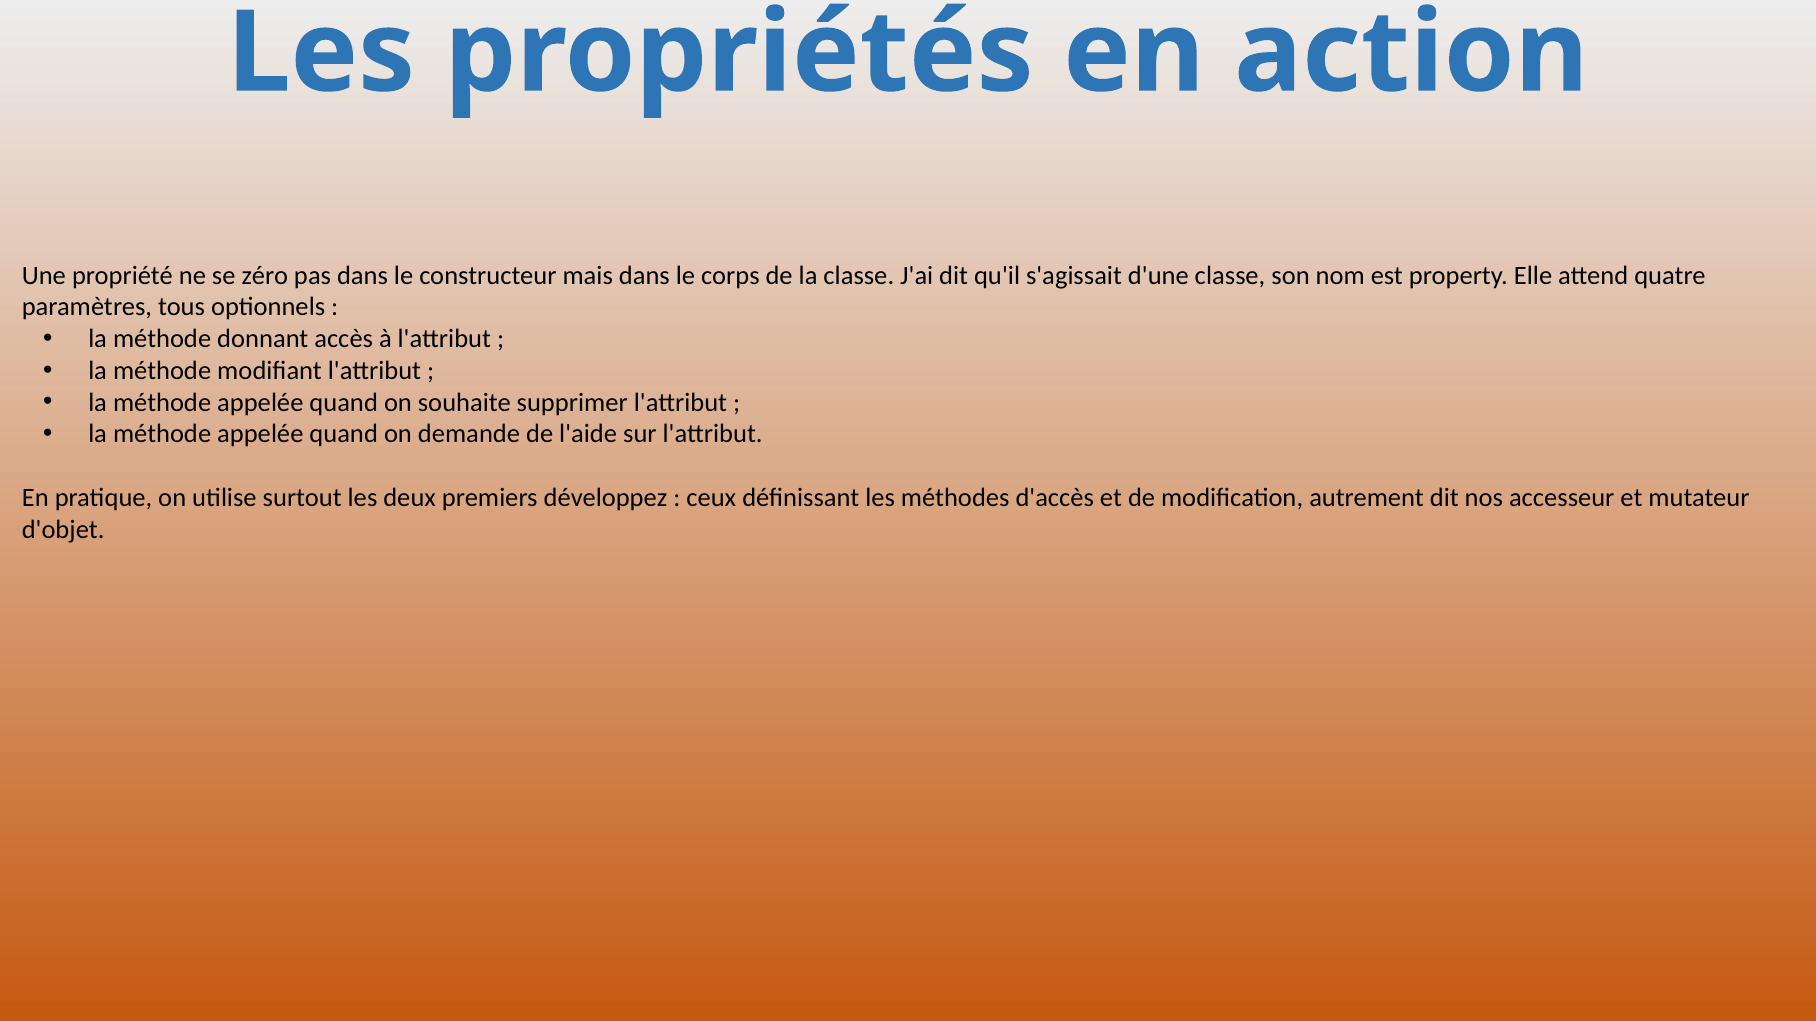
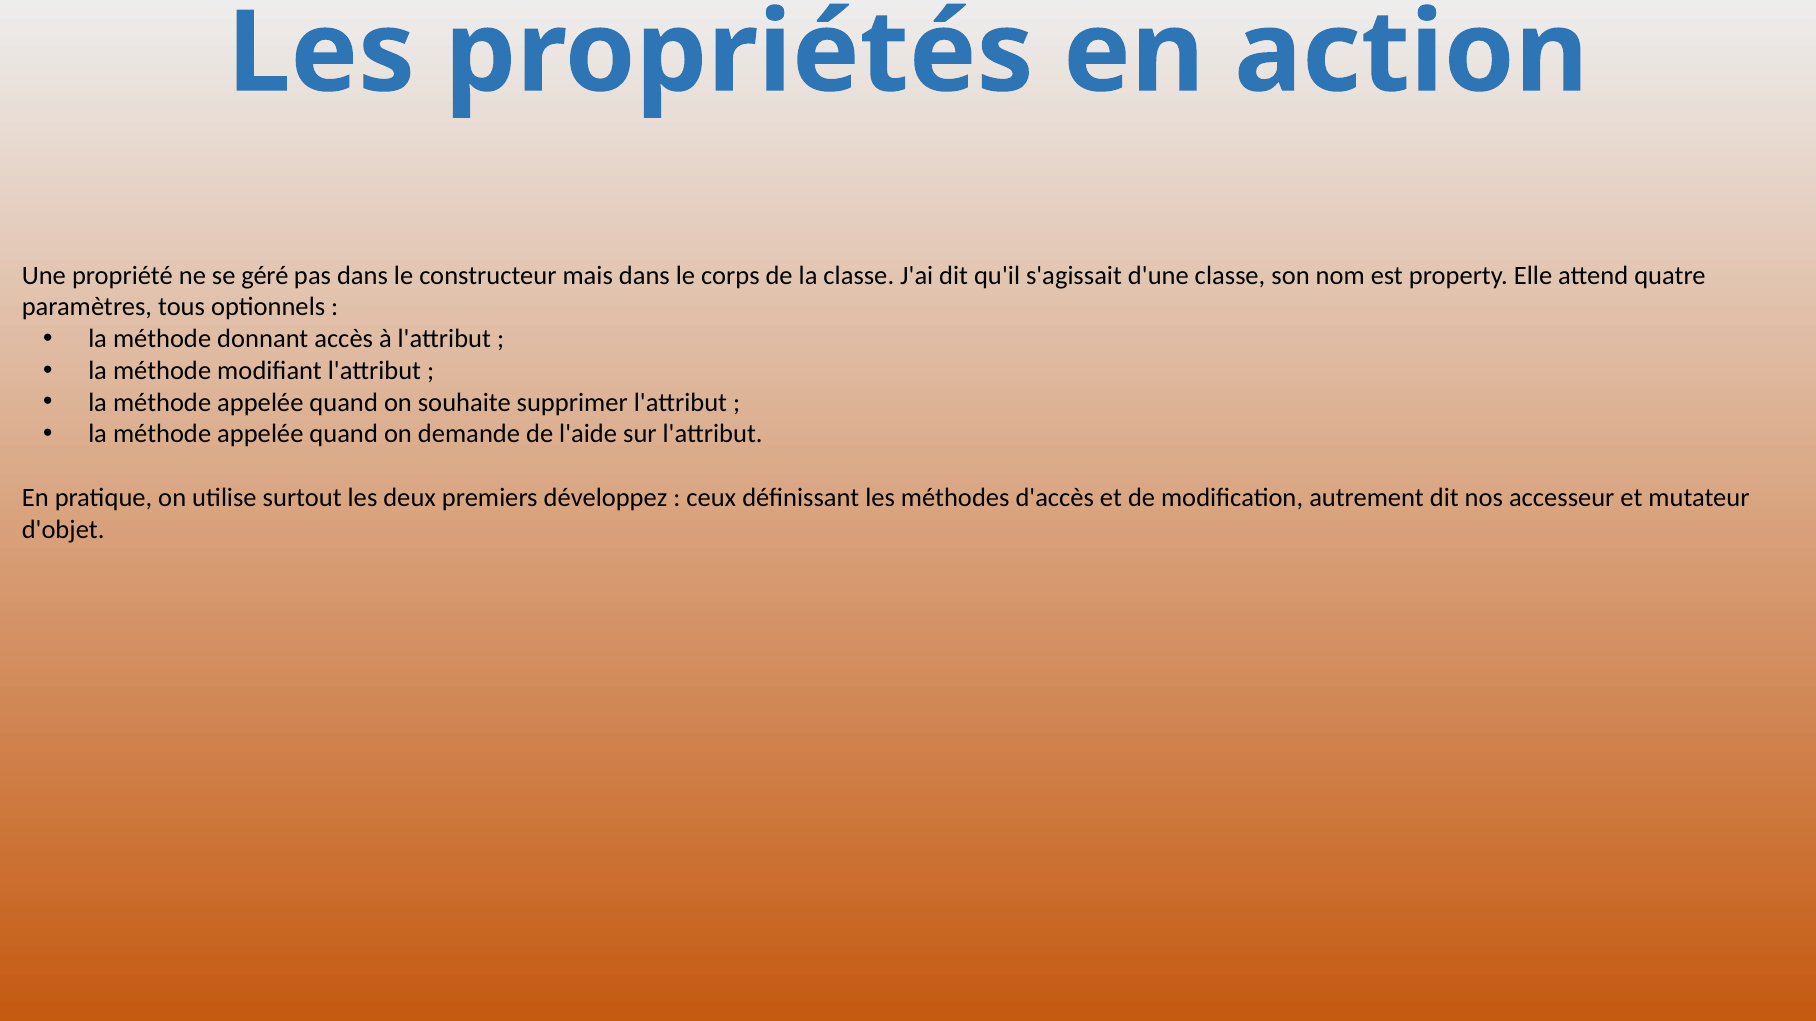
zéro: zéro -> géré
